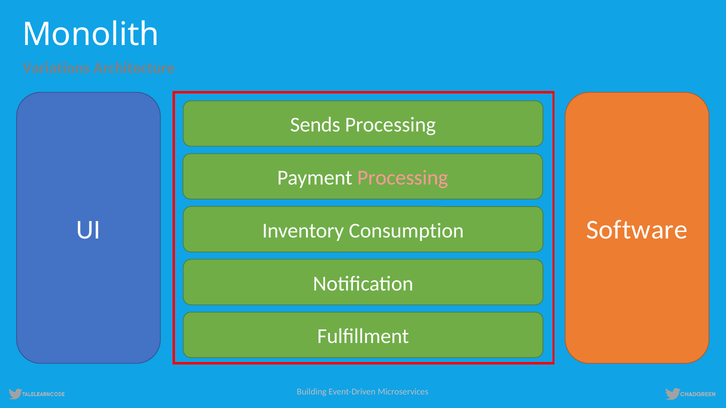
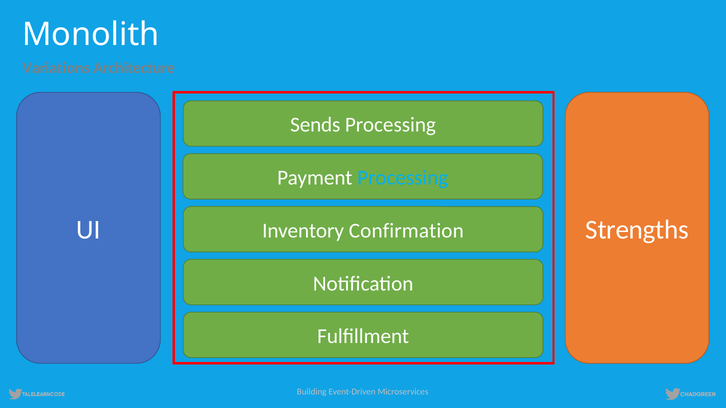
Processing at (403, 178) colour: pink -> light blue
Software: Software -> Strengths
Consumption: Consumption -> Confirmation
